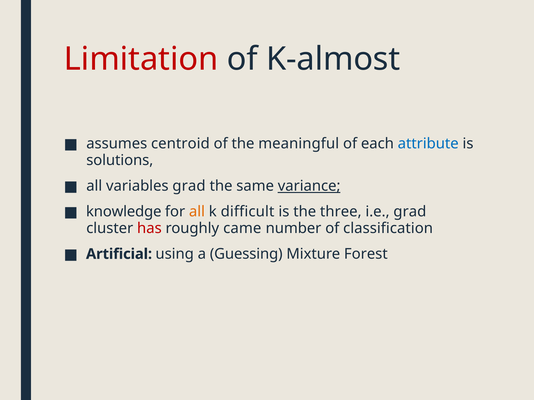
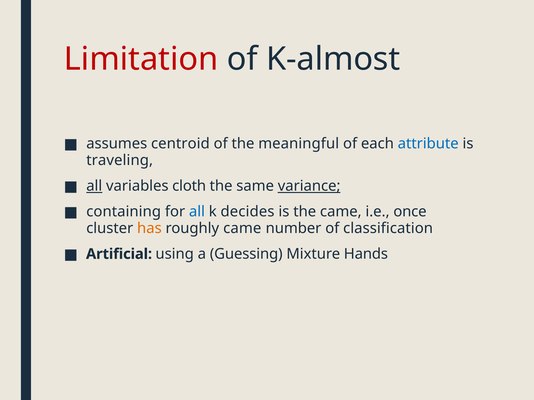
solutions: solutions -> traveling
all at (94, 186) underline: none -> present
variables grad: grad -> cloth
knowledge: knowledge -> containing
all at (197, 212) colour: orange -> blue
difficult: difficult -> decides
the three: three -> came
i.e grad: grad -> once
has colour: red -> orange
Forest: Forest -> Hands
